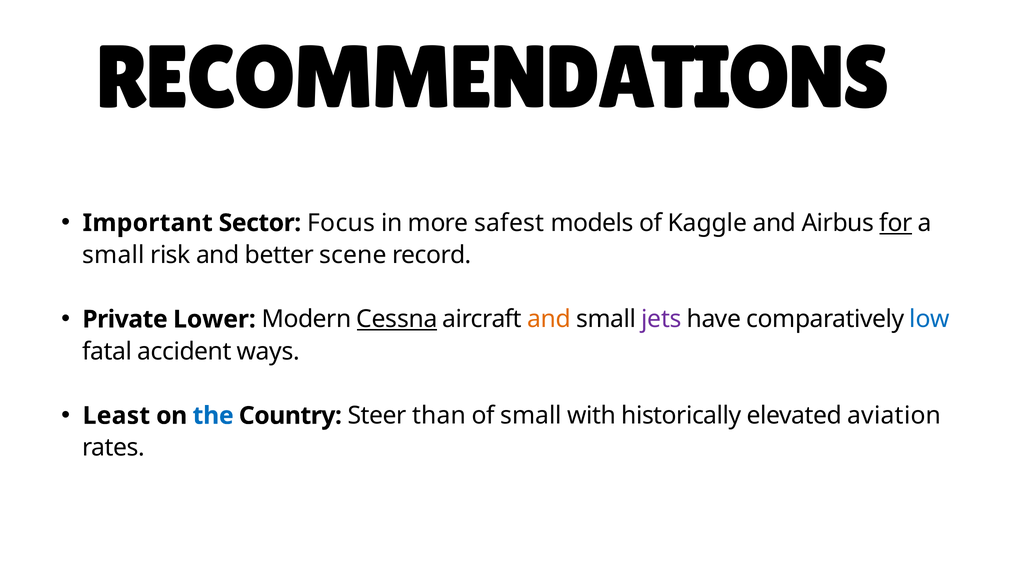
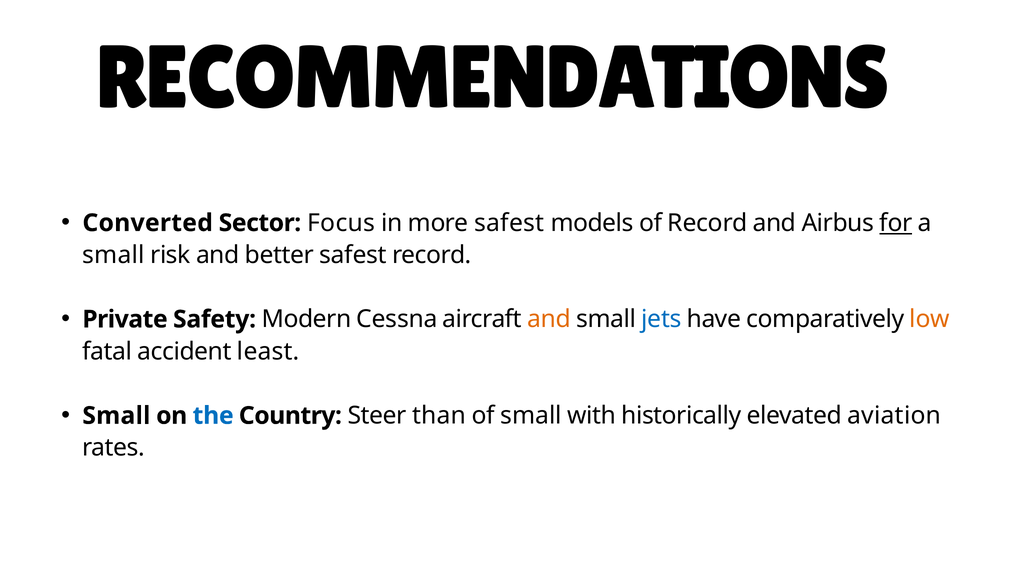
Important: Important -> Converted
of Kaggle: Kaggle -> Record
better scene: scene -> safest
Lower: Lower -> Safety
Cessna underline: present -> none
jets colour: purple -> blue
low colour: blue -> orange
ways: ways -> least
Least at (116, 416): Least -> Small
